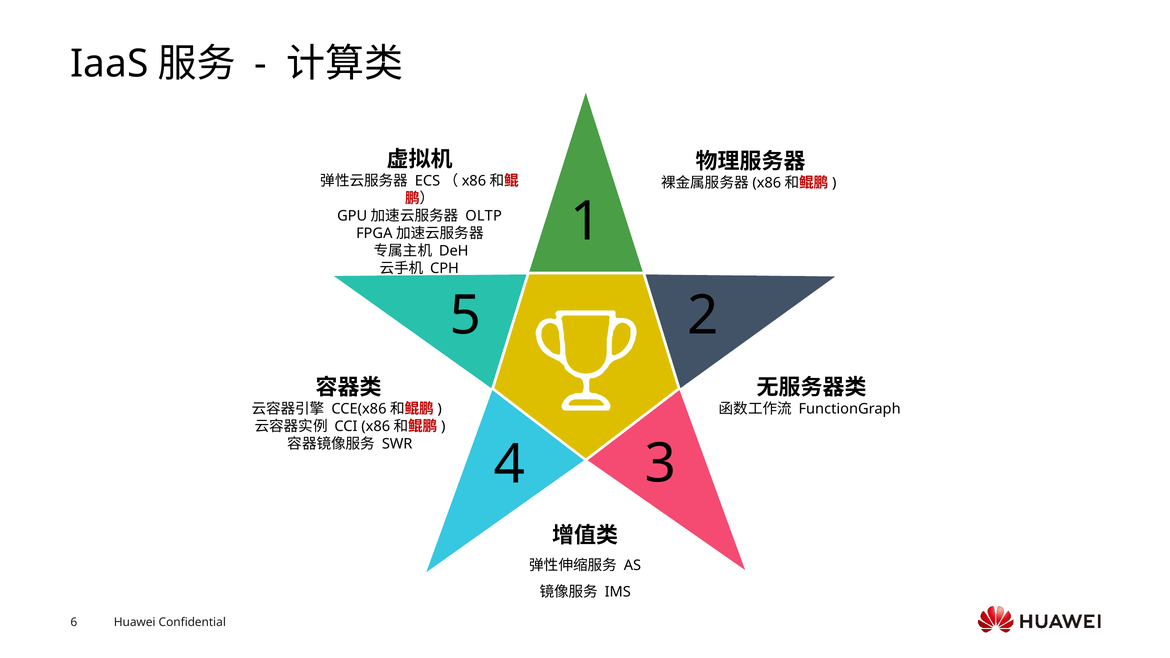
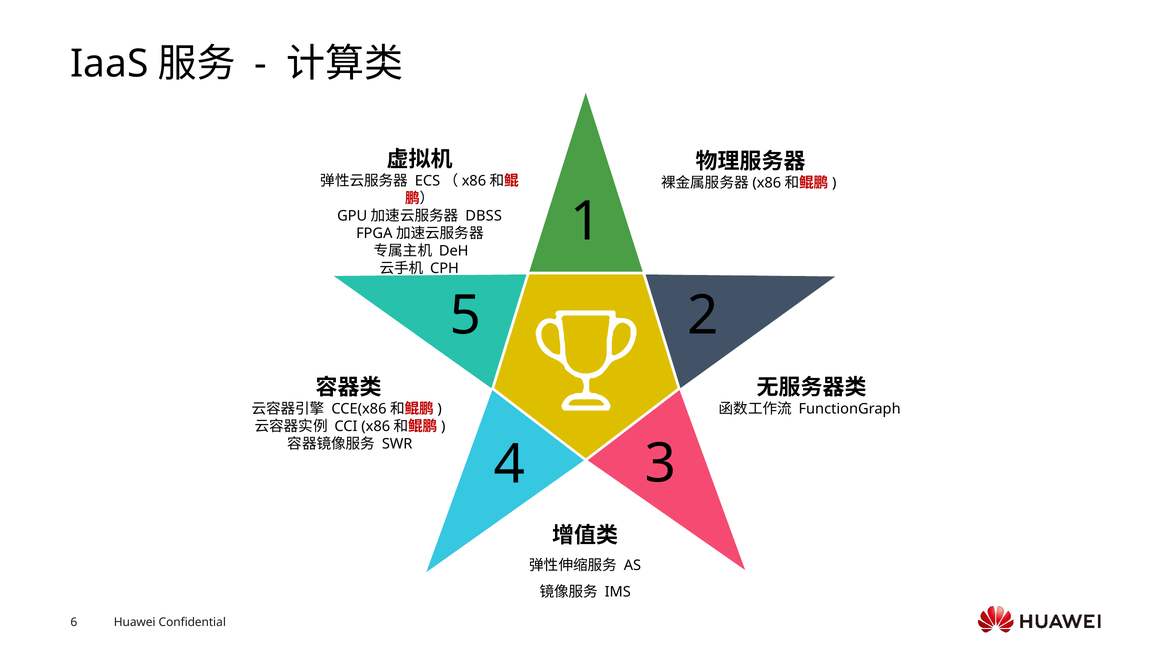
OLTP: OLTP -> DBSS
